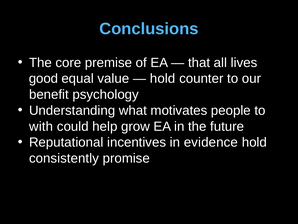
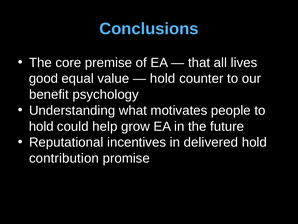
with at (41, 126): with -> hold
evidence: evidence -> delivered
consistently: consistently -> contribution
